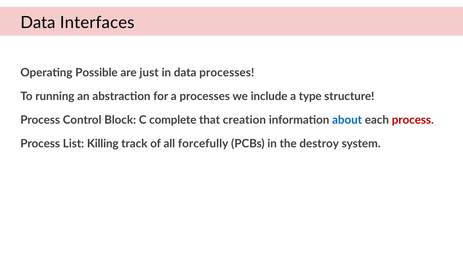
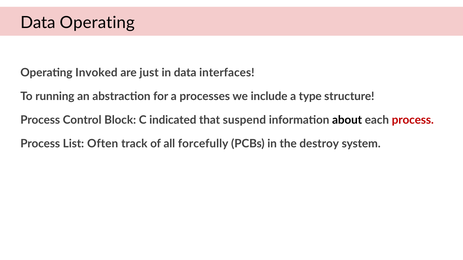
Data Interfaces: Interfaces -> Operating
Possible: Possible -> Invoked
data processes: processes -> interfaces
complete: complete -> indicated
creation: creation -> suspend
about colour: blue -> black
Killing: Killing -> Often
